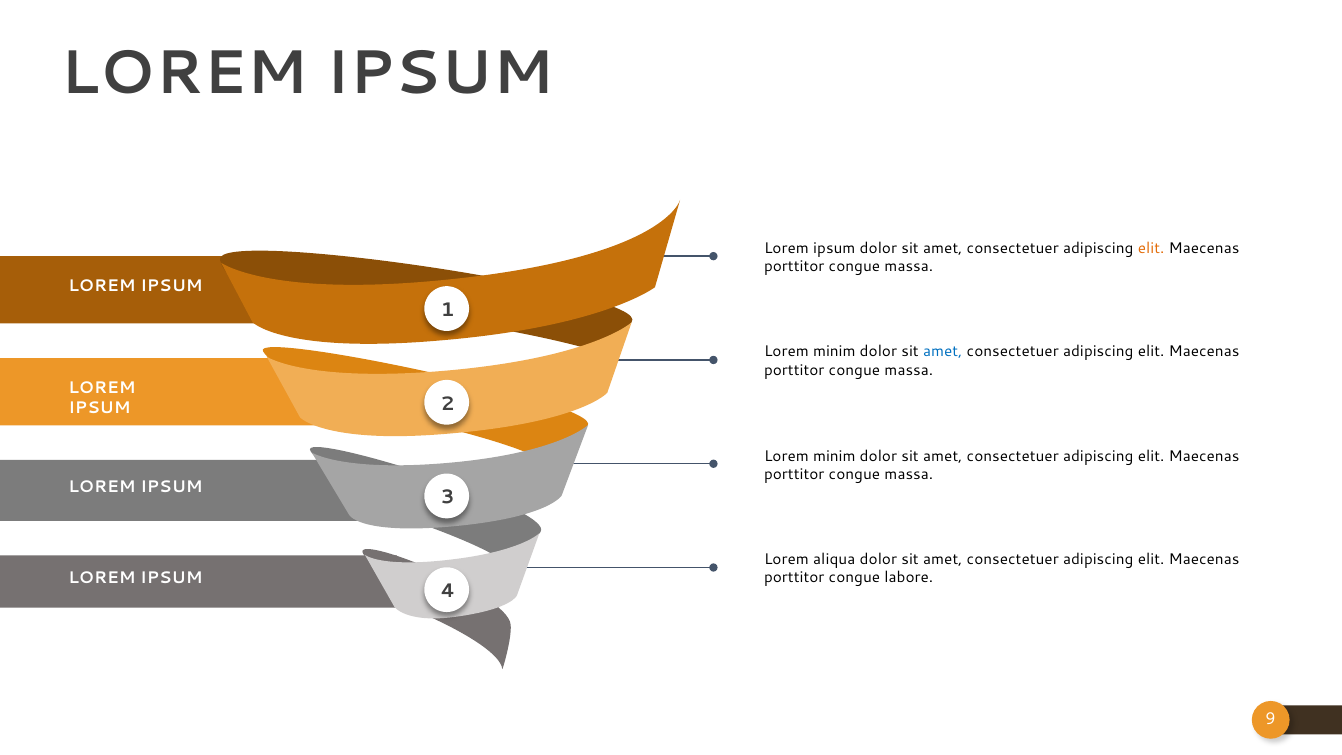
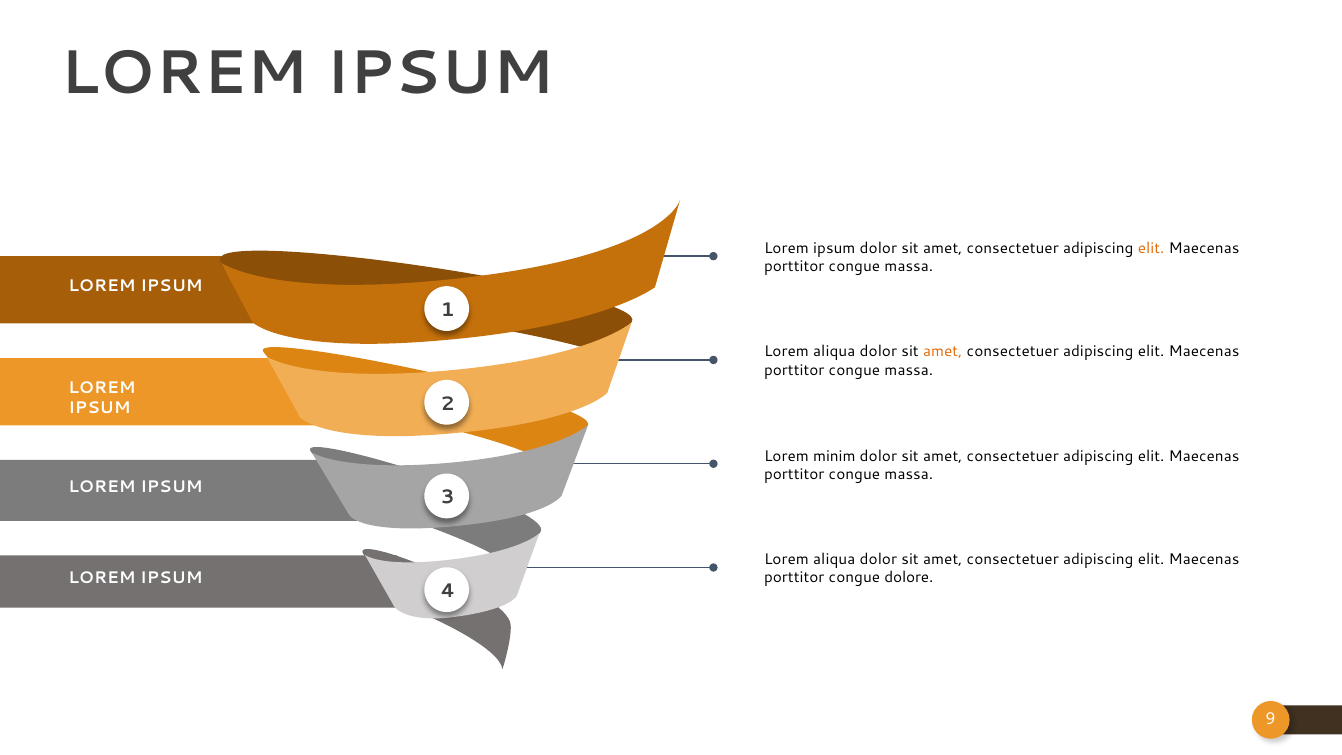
minim at (834, 352): minim -> aliqua
amet at (943, 352) colour: blue -> orange
labore: labore -> dolore
